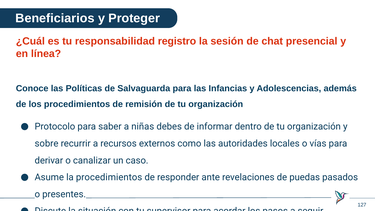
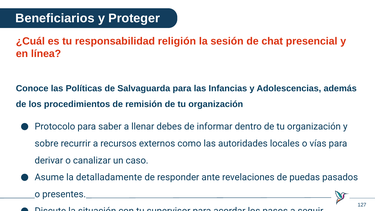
registro: registro -> religión
niñas: niñas -> llenar
la procedimientos: procedimientos -> detalladamente
